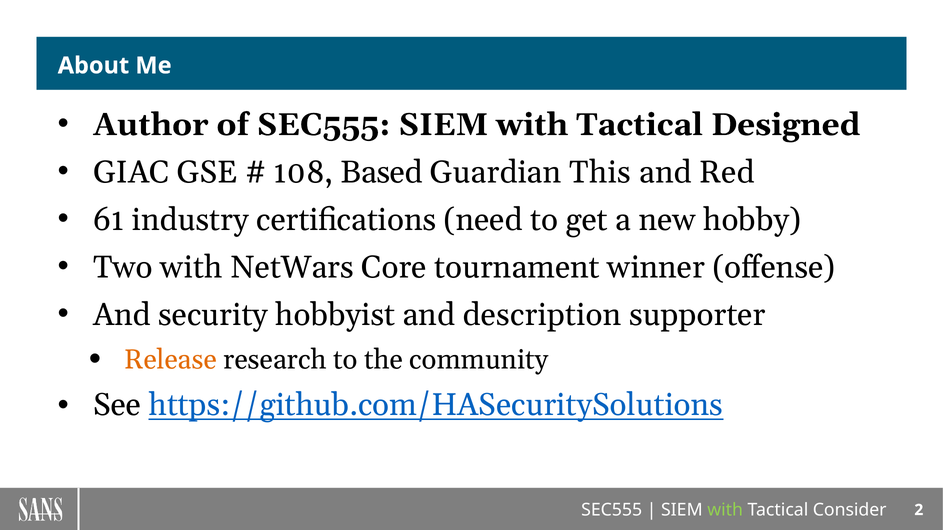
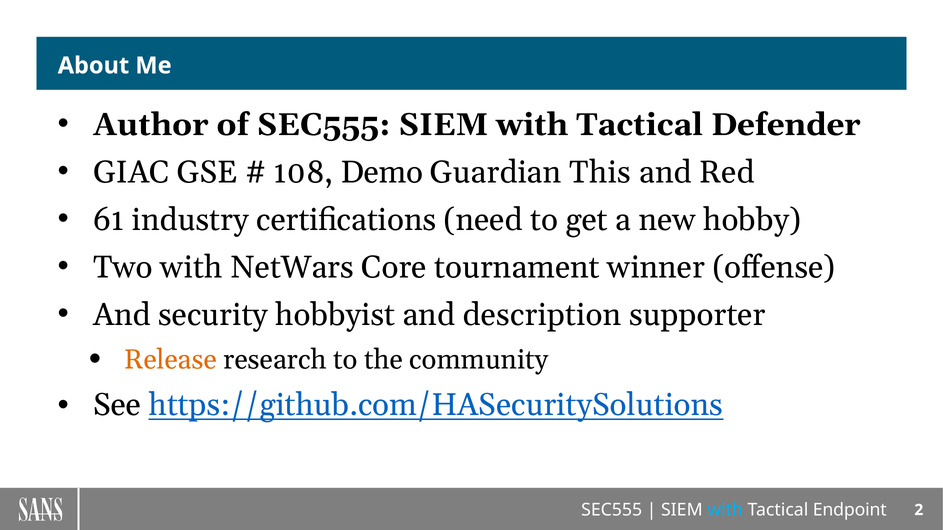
Designed: Designed -> Defender
Based: Based -> Demo
with at (725, 510) colour: light green -> light blue
Consider: Consider -> Endpoint
